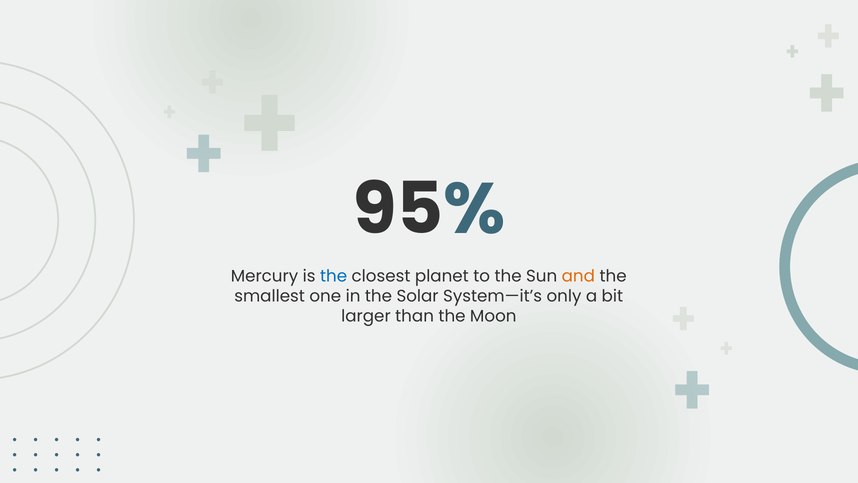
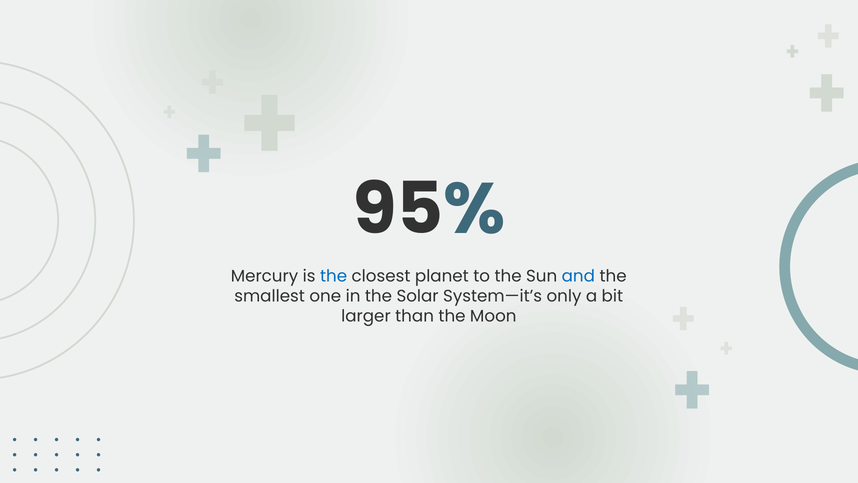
and colour: orange -> blue
